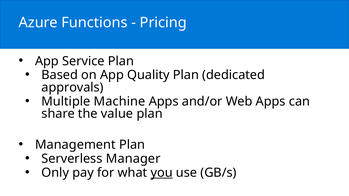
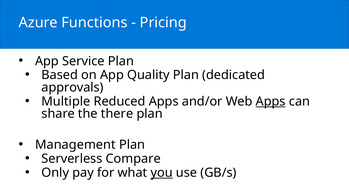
Machine: Machine -> Reduced
Apps at (271, 102) underline: none -> present
value: value -> there
Manager: Manager -> Compare
